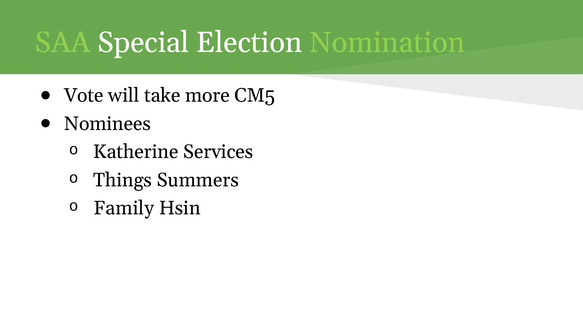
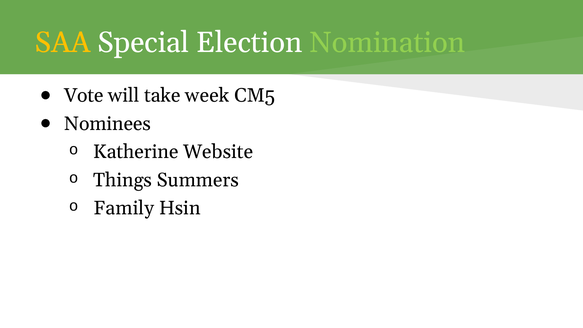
SAA colour: light green -> yellow
more: more -> week
Services: Services -> Website
